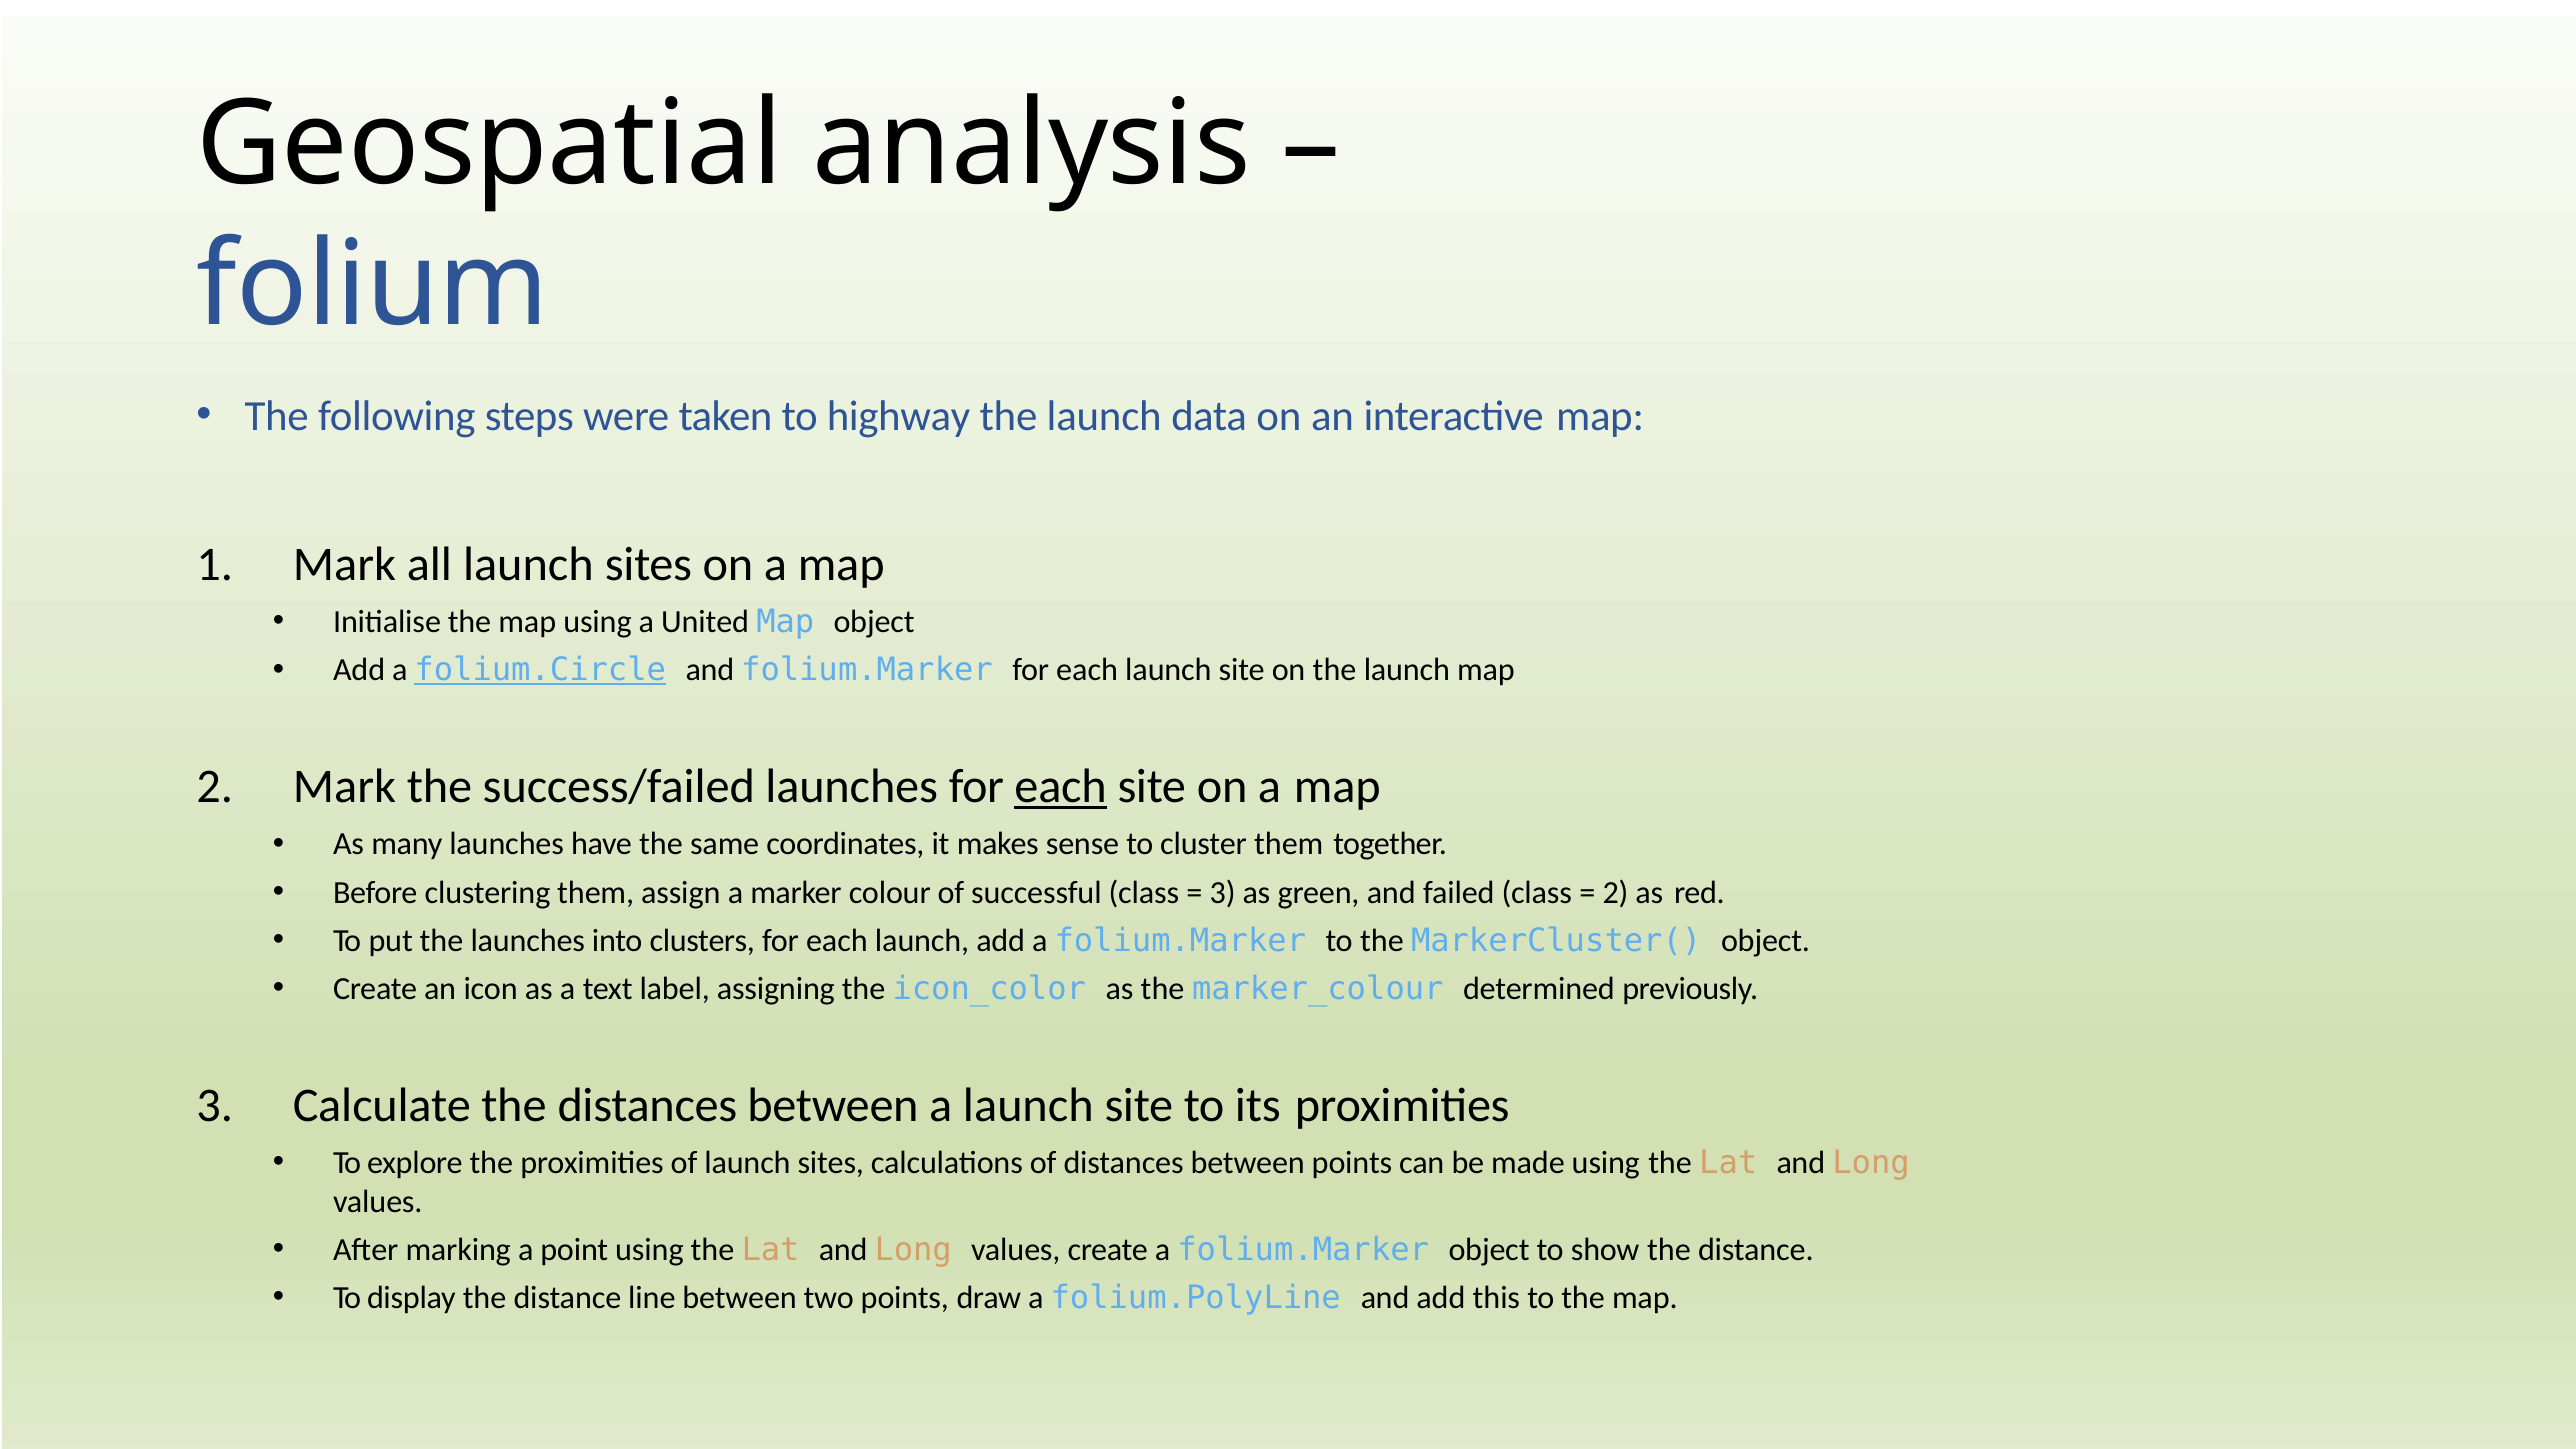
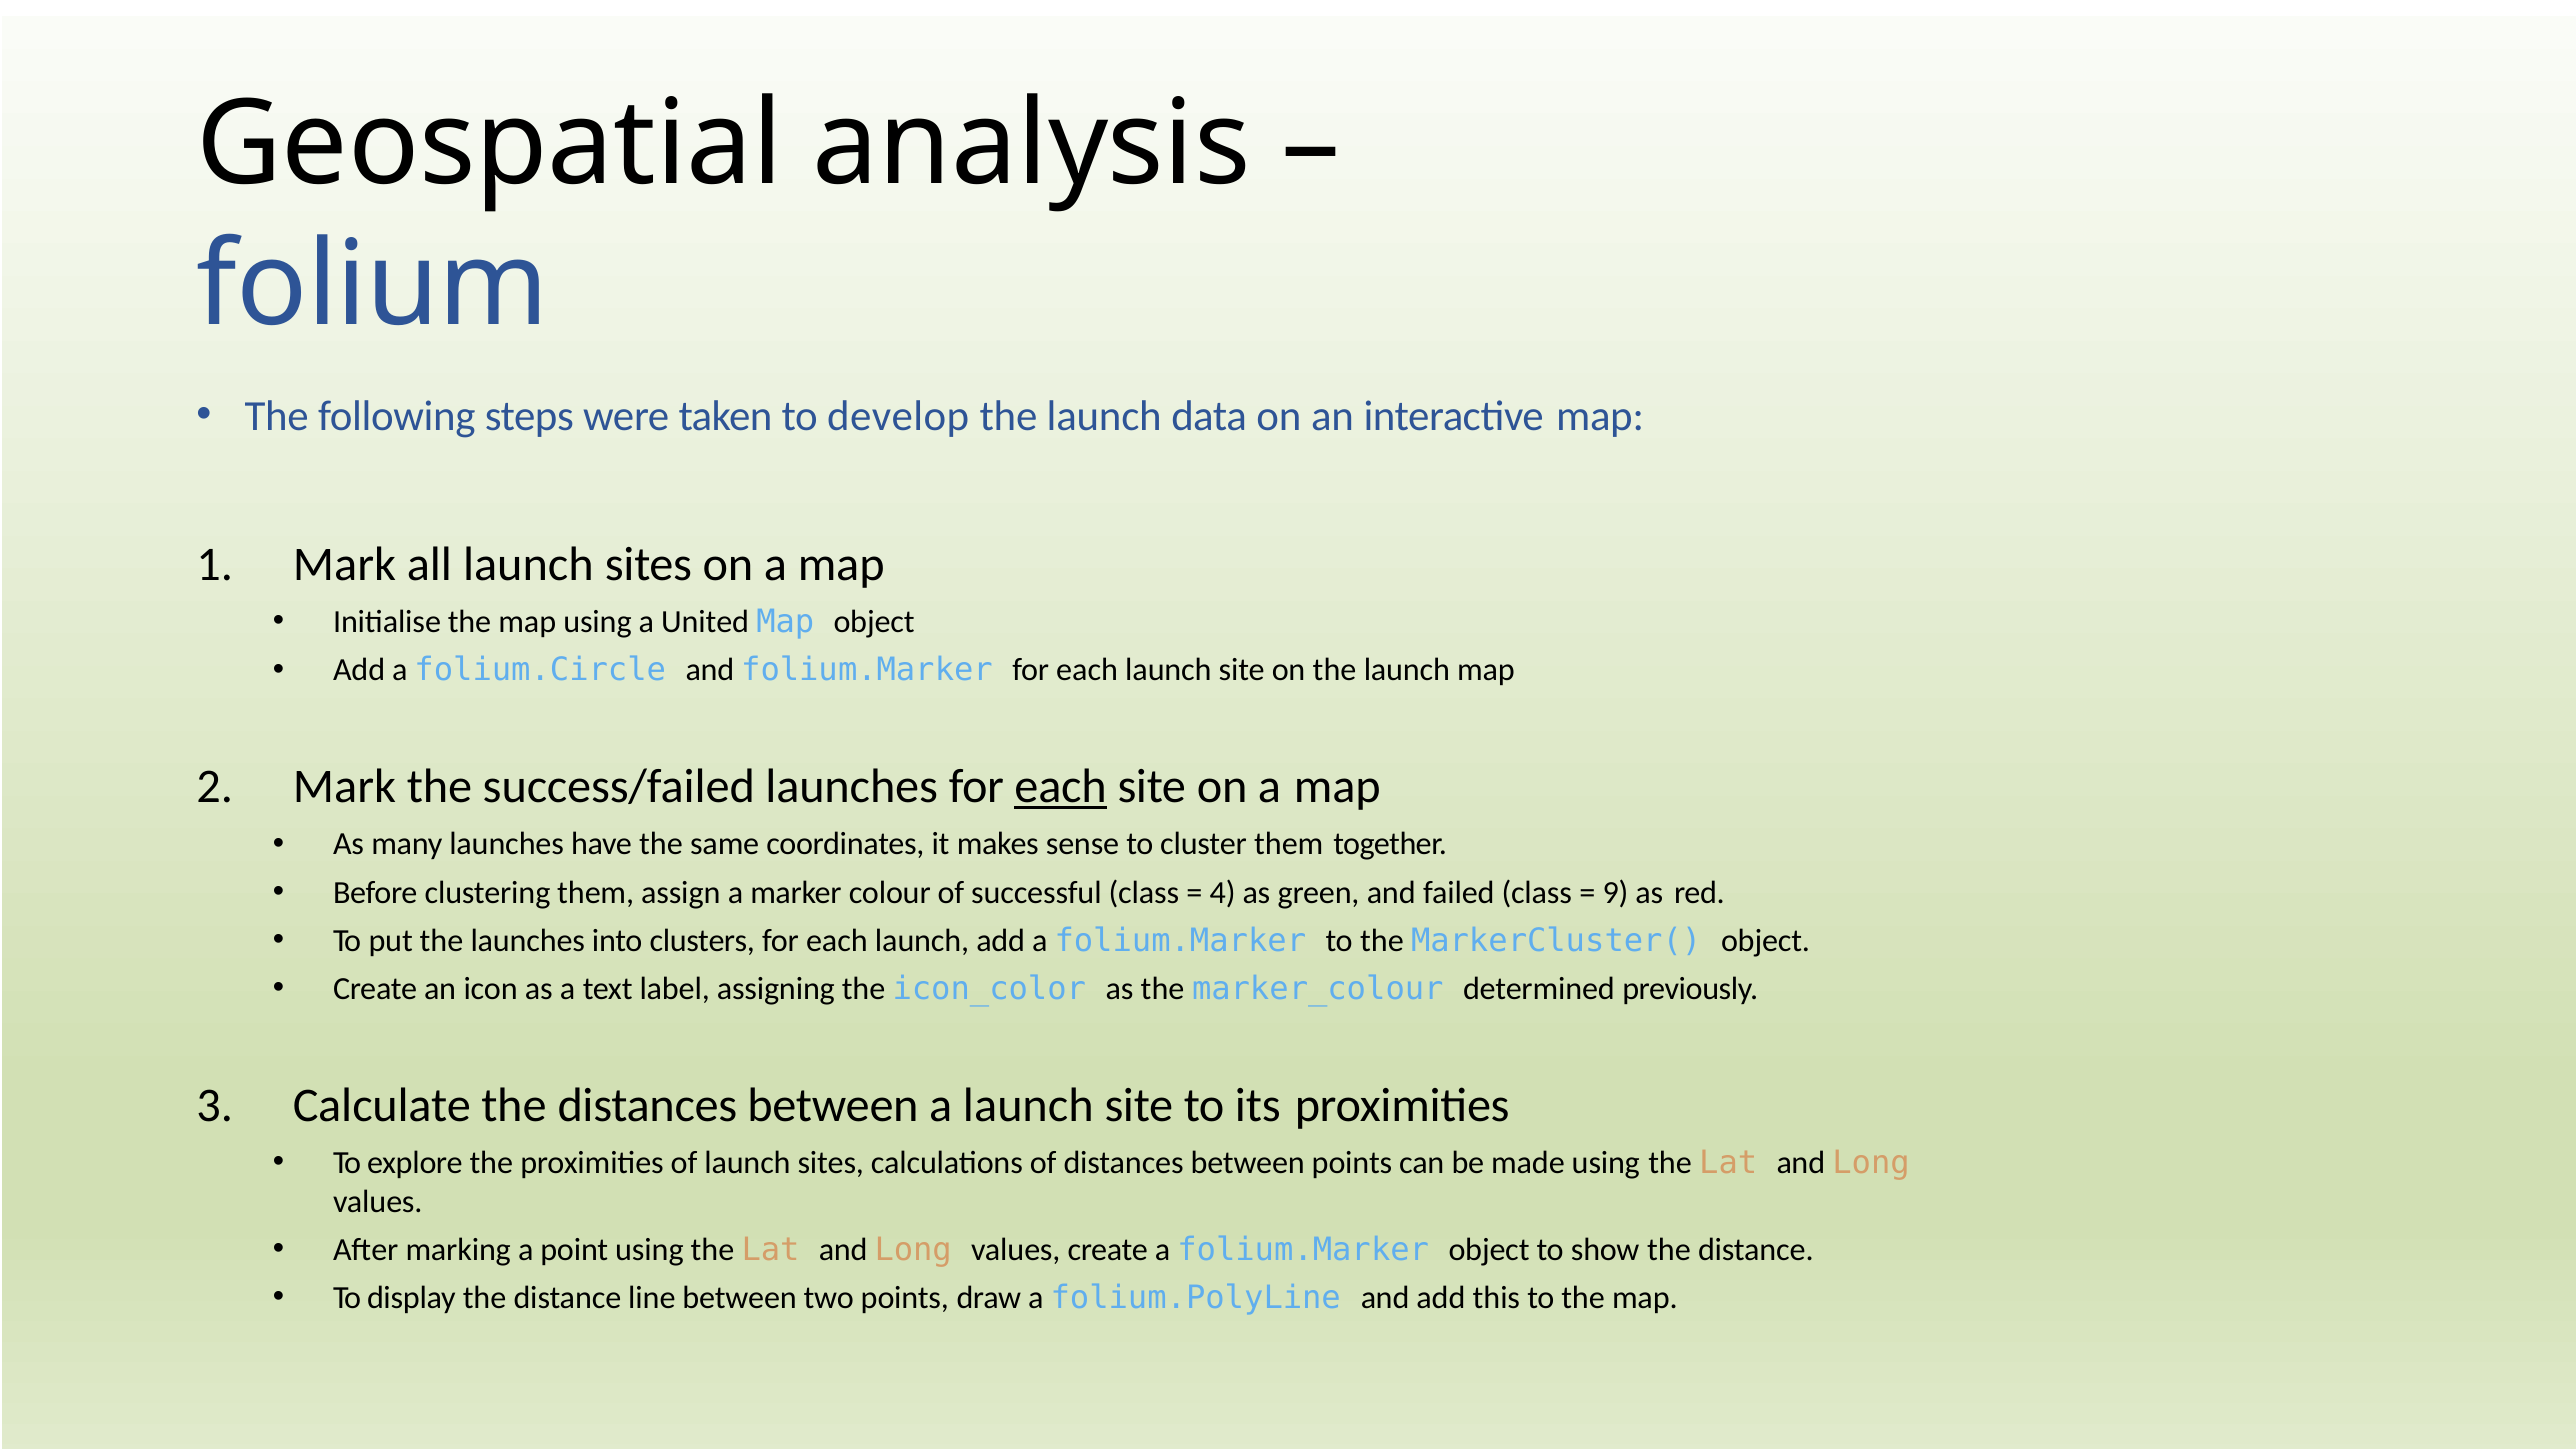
highway: highway -> develop
folium.Circle underline: present -> none
3 at (1223, 892): 3 -> 4
2 at (1615, 892): 2 -> 9
